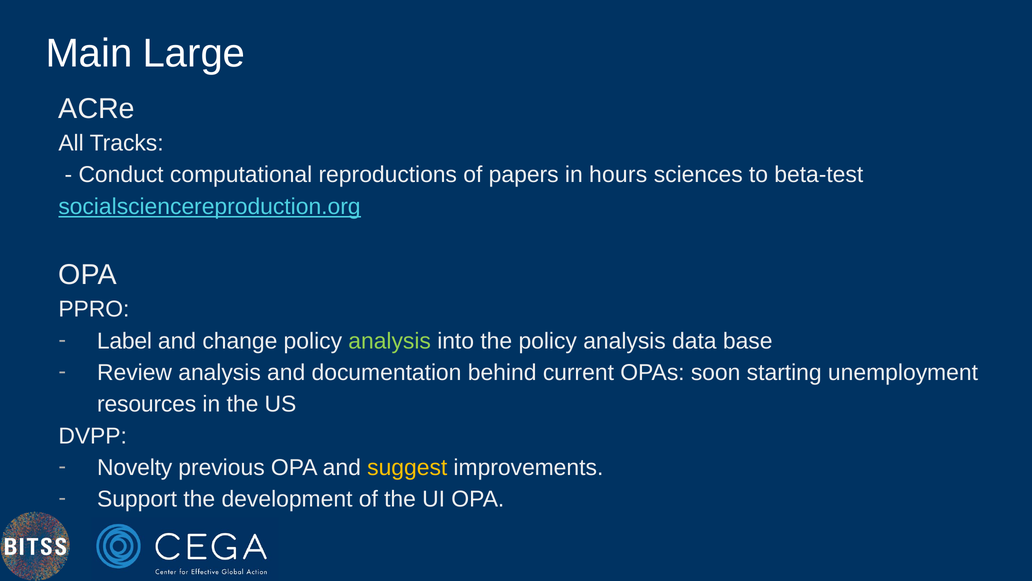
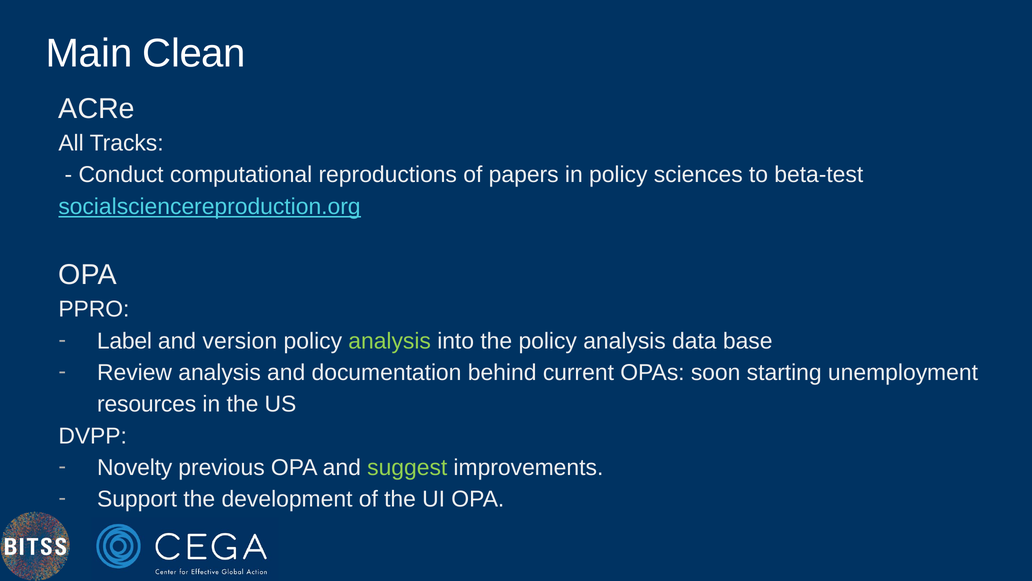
Large: Large -> Clean
in hours: hours -> policy
change: change -> version
suggest colour: yellow -> light green
